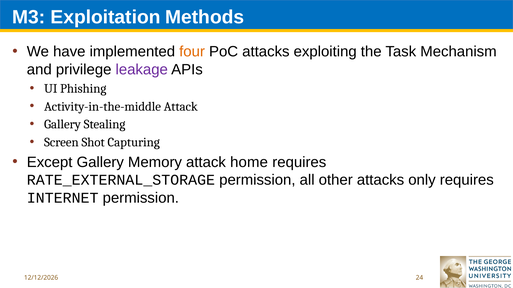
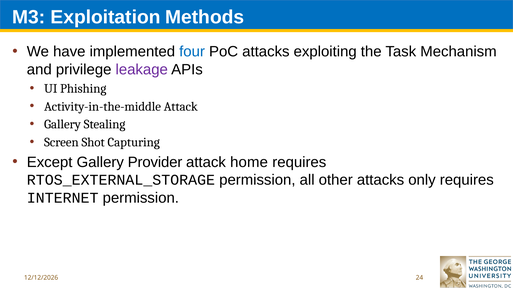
four colour: orange -> blue
Memory: Memory -> Provider
RATE_EXTERNAL_STORAGE: RATE_EXTERNAL_STORAGE -> RTOS_EXTERNAL_STORAGE
